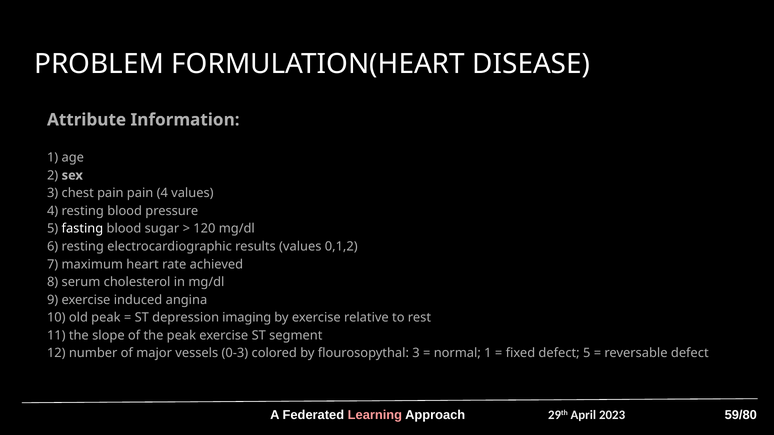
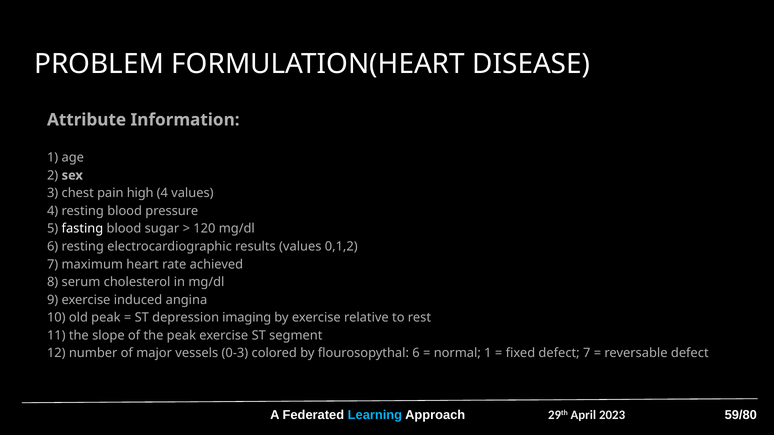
pain pain: pain -> high
flourosopythal 3: 3 -> 6
defect 5: 5 -> 7
Learning colour: pink -> light blue
